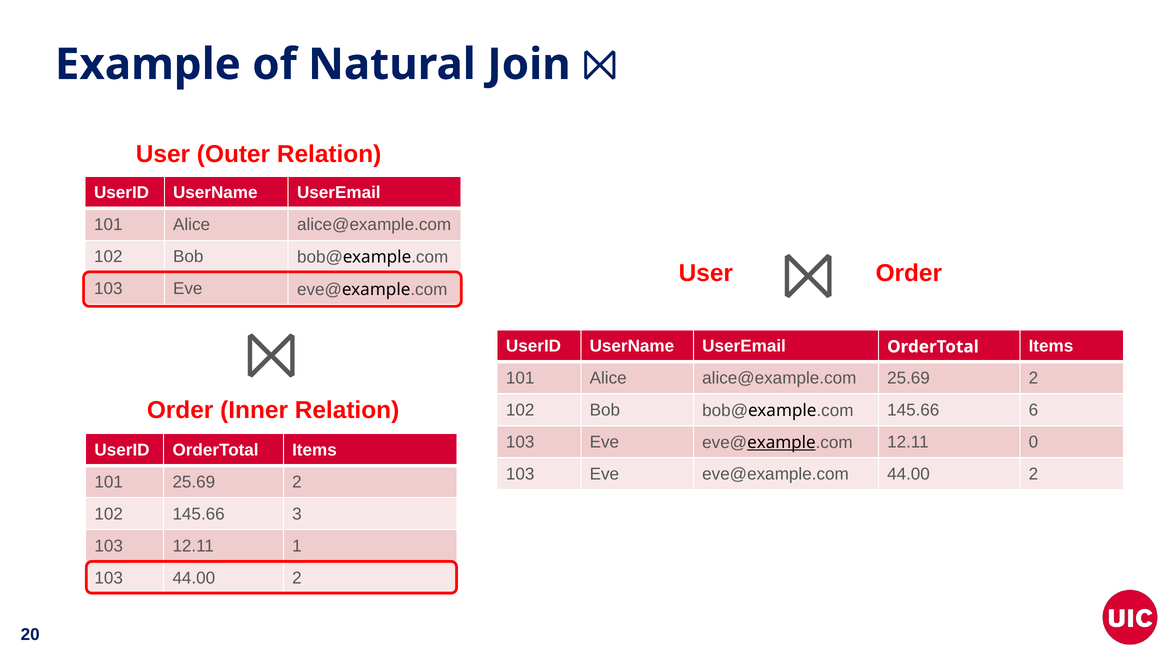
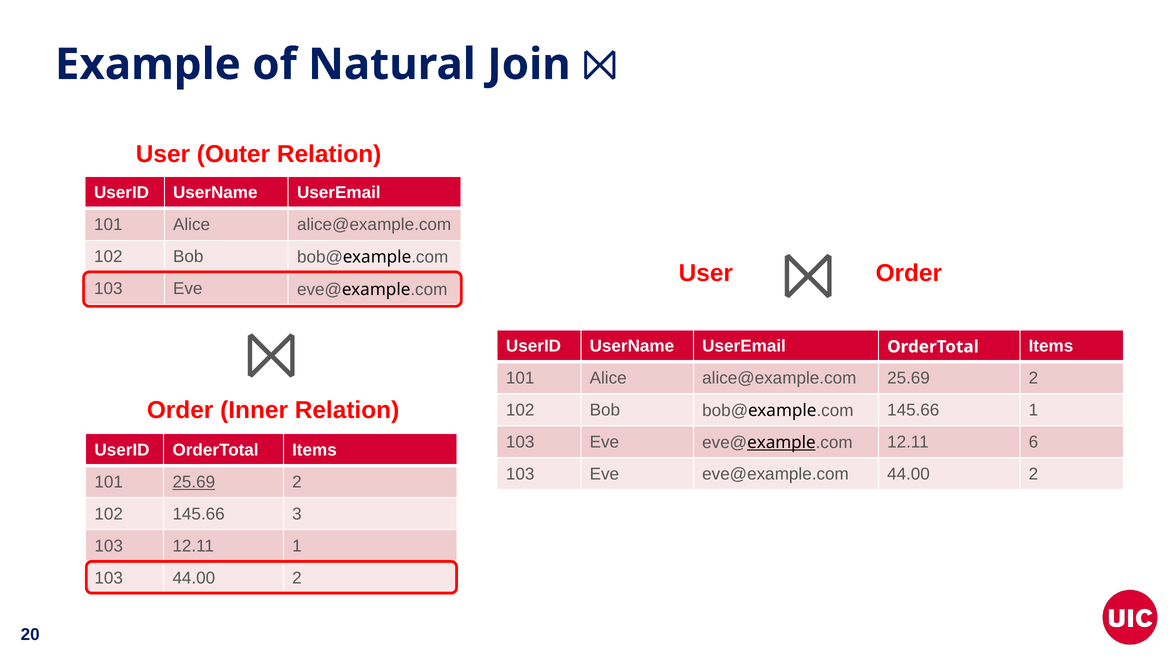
145.66 6: 6 -> 1
0: 0 -> 6
25.69 at (194, 482) underline: none -> present
